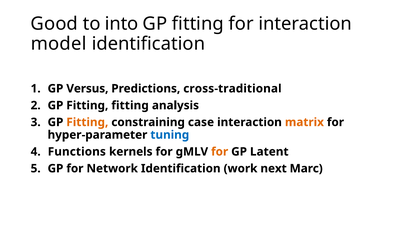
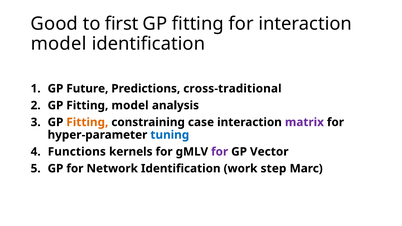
into: into -> first
Versus: Versus -> Future
Fitting fitting: fitting -> model
matrix colour: orange -> purple
for at (220, 152) colour: orange -> purple
Latent: Latent -> Vector
next: next -> step
